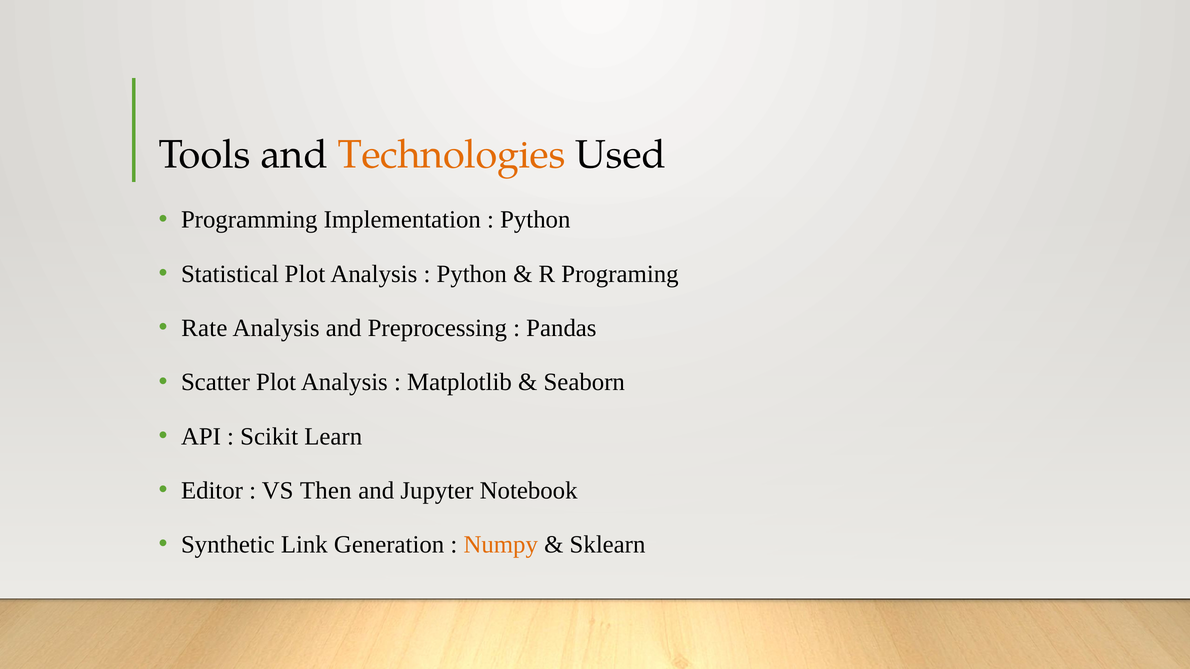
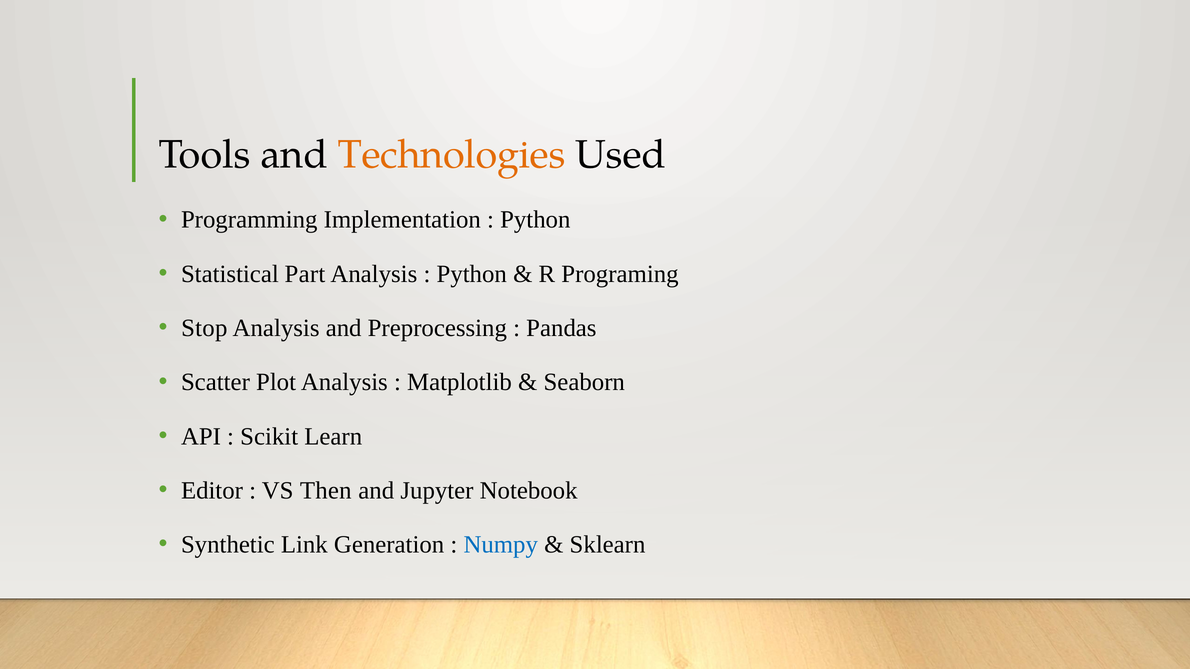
Statistical Plot: Plot -> Part
Rate: Rate -> Stop
Numpy colour: orange -> blue
